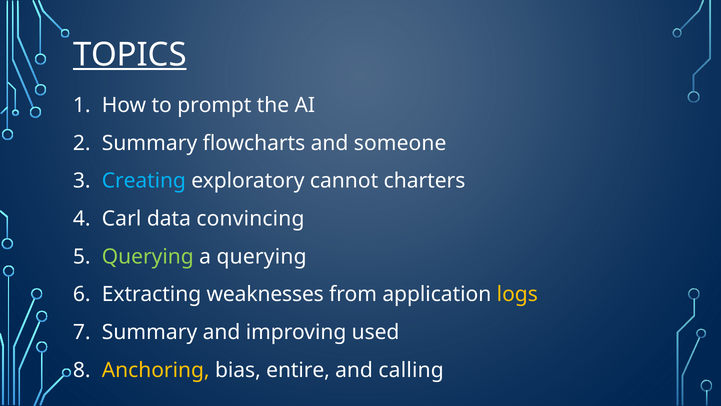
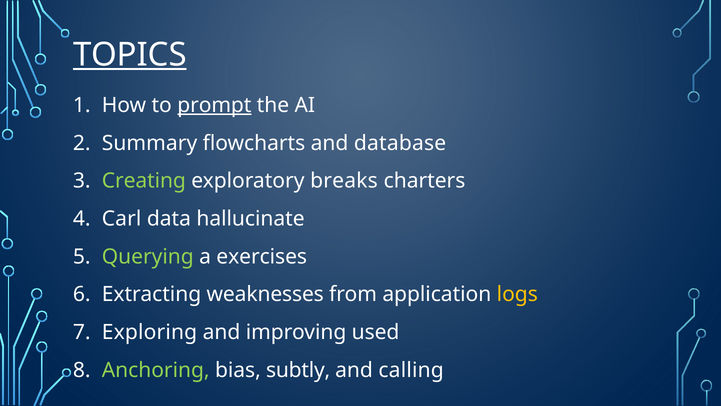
prompt underline: none -> present
someone: someone -> database
Creating colour: light blue -> light green
cannot: cannot -> breaks
convincing: convincing -> hallucinate
a querying: querying -> exercises
Summary at (150, 332): Summary -> Exploring
Anchoring colour: yellow -> light green
entire: entire -> subtly
